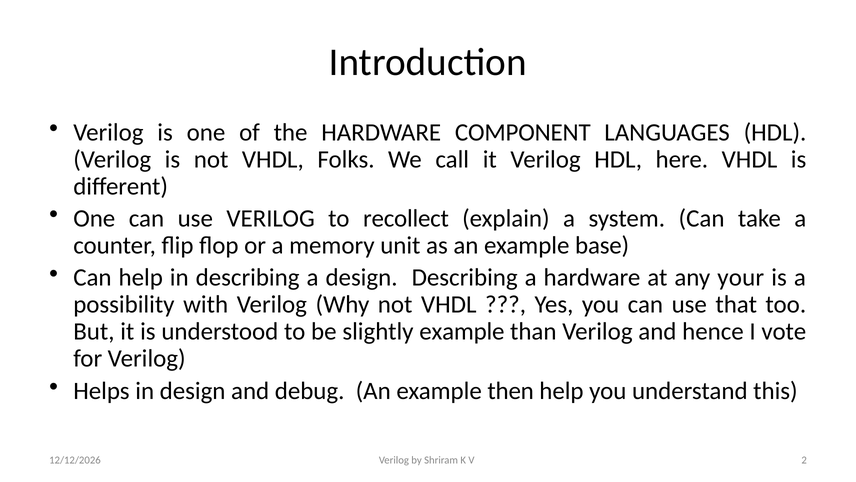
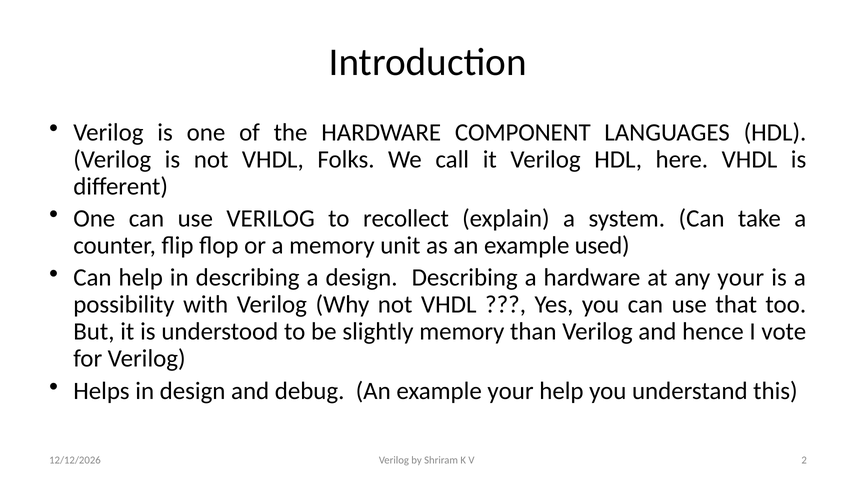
base: base -> used
slightly example: example -> memory
example then: then -> your
